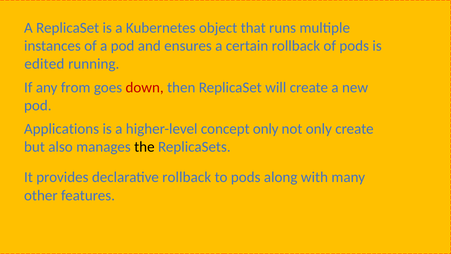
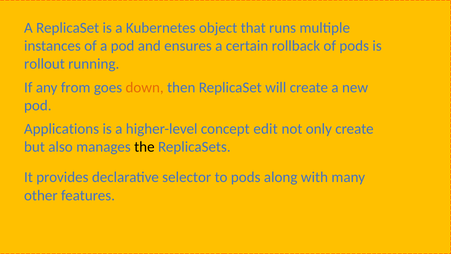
edited: edited -> rollout
down colour: red -> orange
concept only: only -> edit
declarative rollback: rollback -> selector
